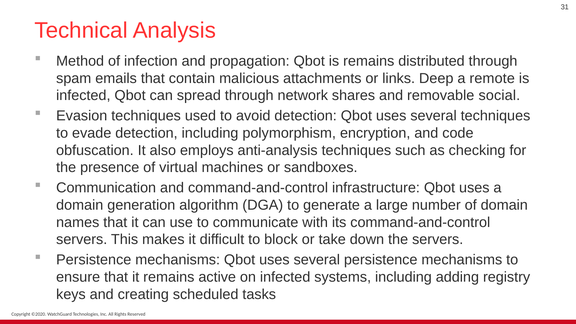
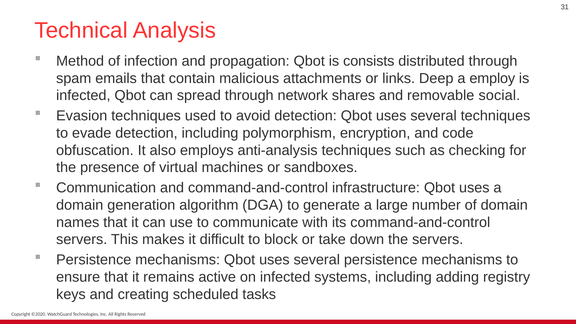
is remains: remains -> consists
remote: remote -> employ
